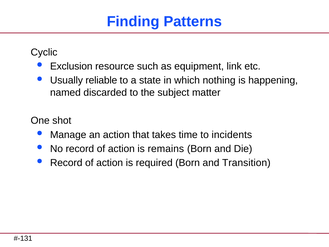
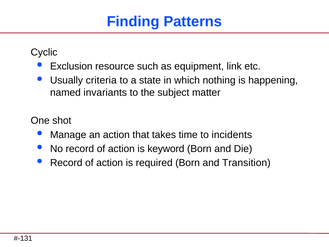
reliable: reliable -> criteria
discarded: discarded -> invariants
remains: remains -> keyword
